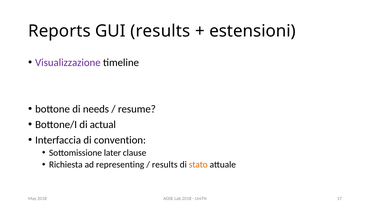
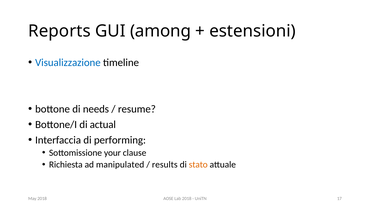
GUI results: results -> among
Visualizzazione colour: purple -> blue
convention: convention -> performing
later: later -> your
representing: representing -> manipulated
